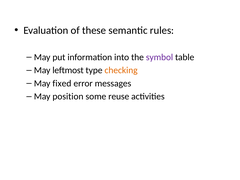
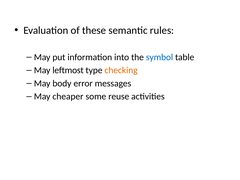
symbol colour: purple -> blue
fixed: fixed -> body
position: position -> cheaper
